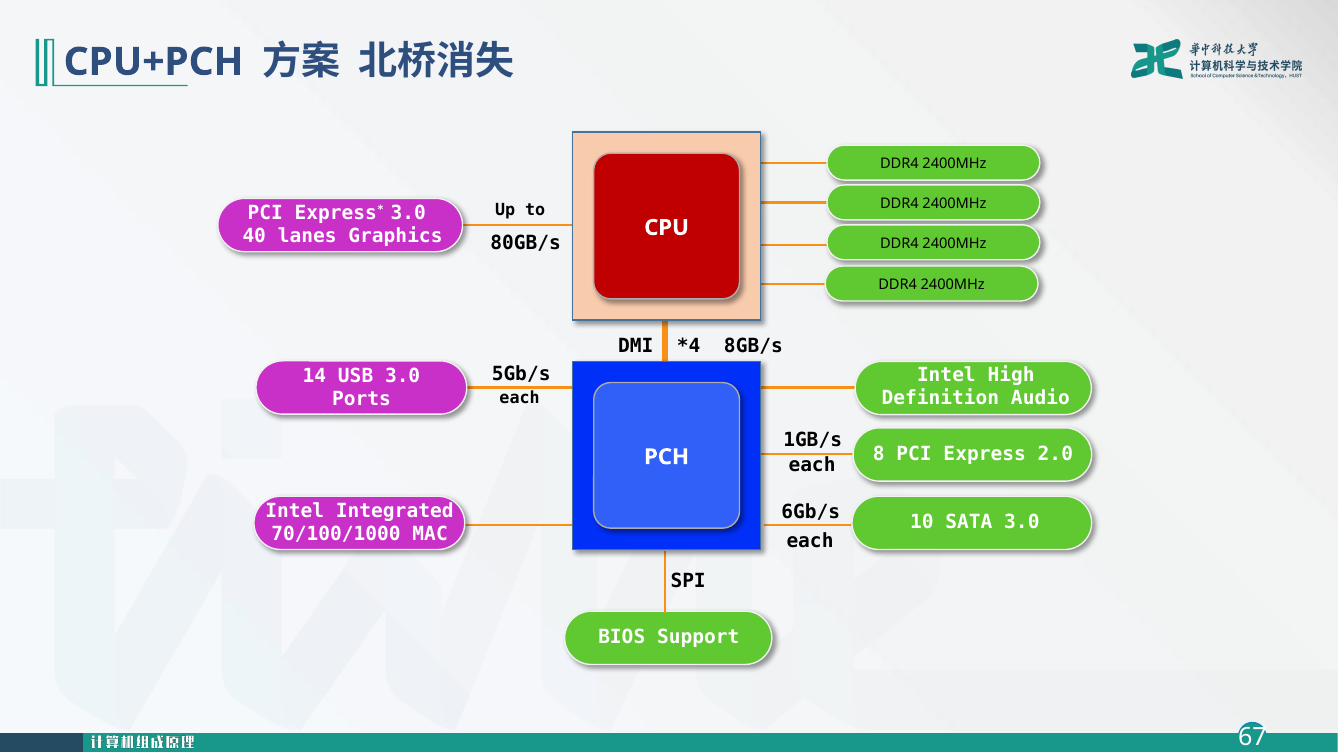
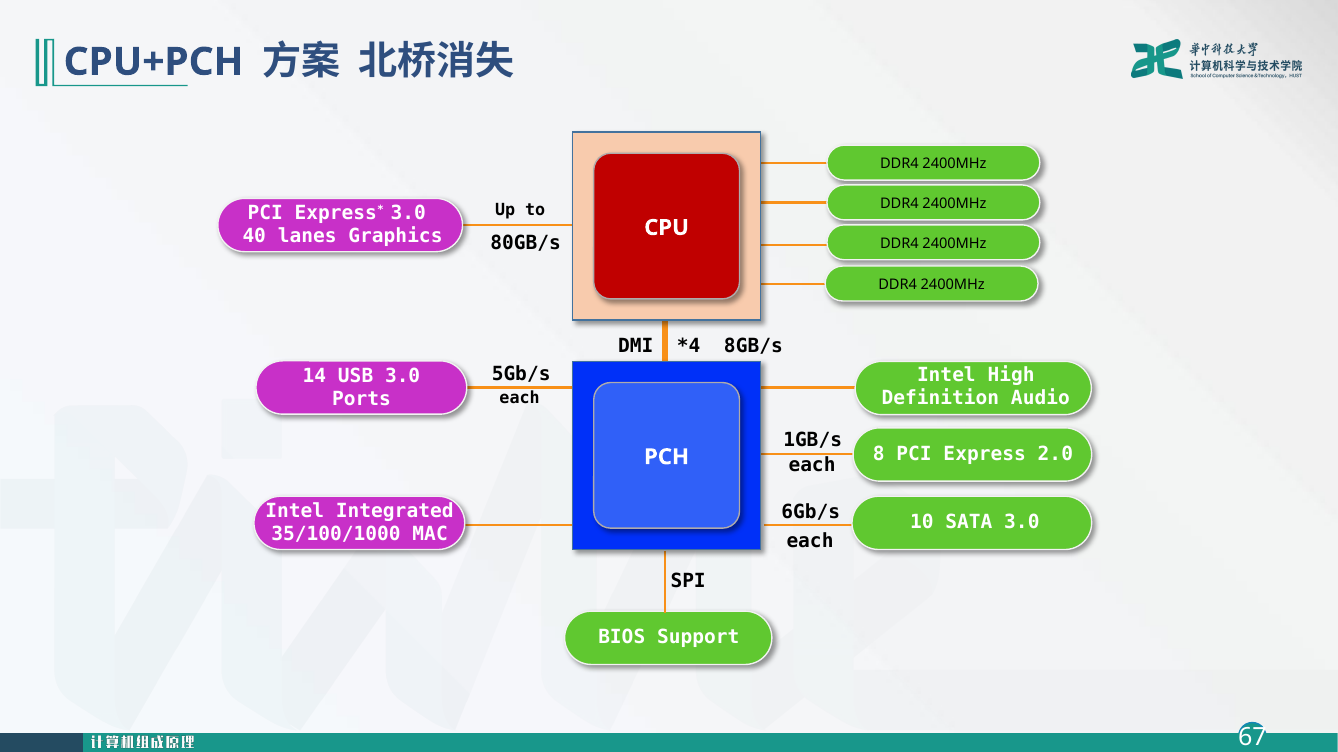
70/100/1000: 70/100/1000 -> 35/100/1000
